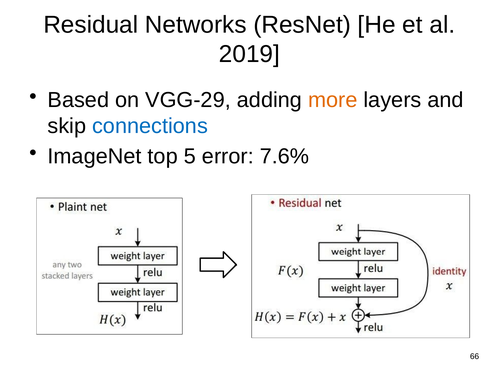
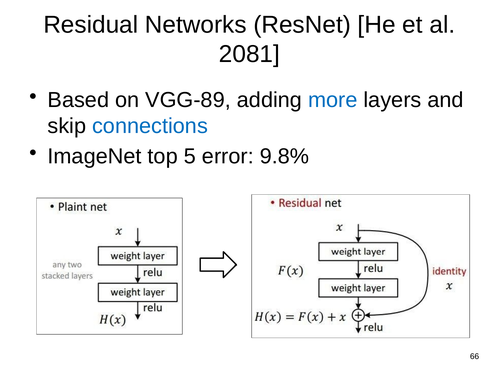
2019: 2019 -> 2081
VGG-29: VGG-29 -> VGG-89
more colour: orange -> blue
7.6%: 7.6% -> 9.8%
